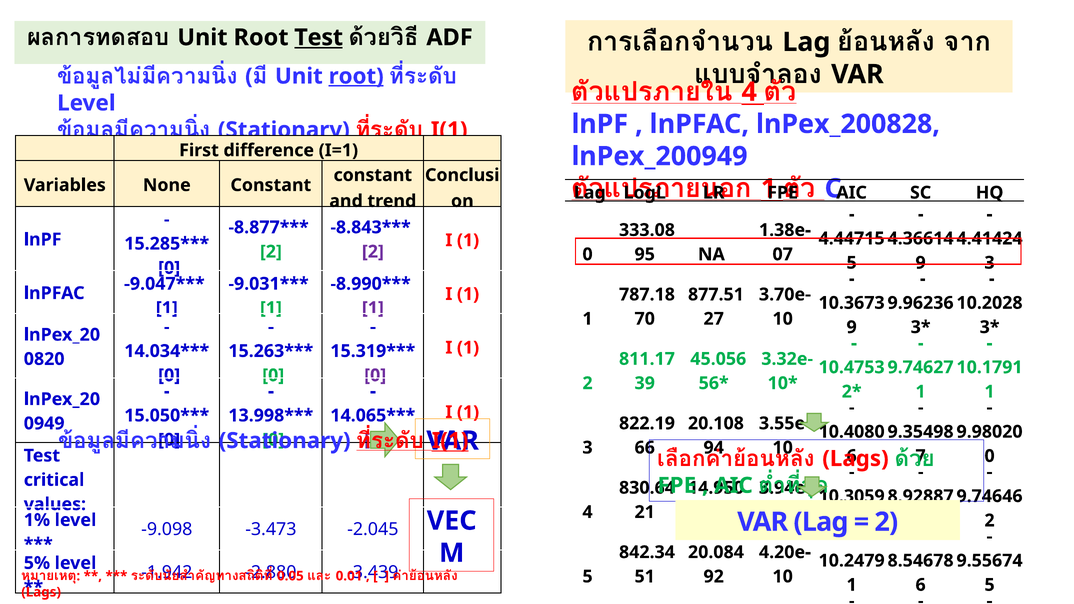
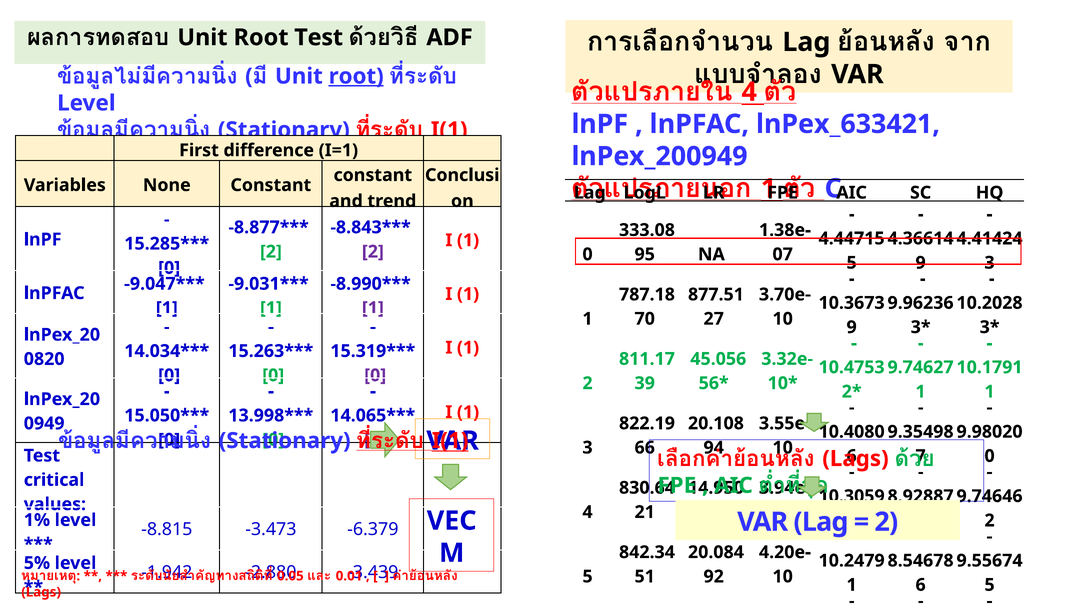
Test at (319, 37) underline: present -> none
lnPex_200828: lnPex_200828 -> lnPex_633421
-9.098: -9.098 -> -8.815
-2.045: -2.045 -> -6.379
